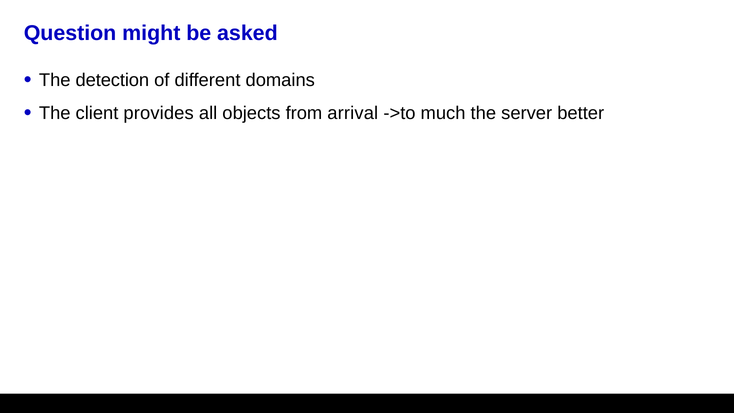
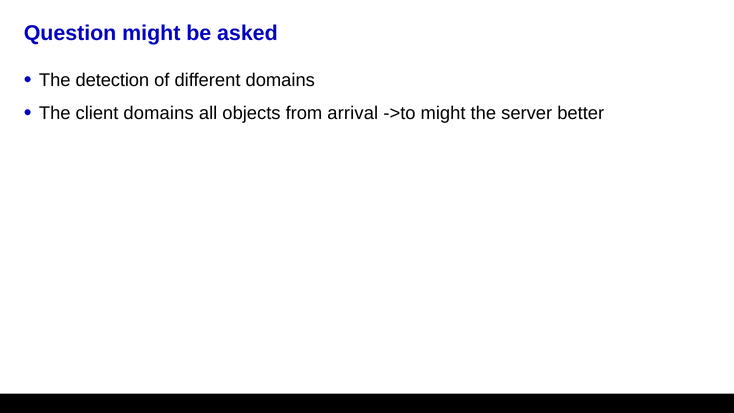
client provides: provides -> domains
->to much: much -> might
